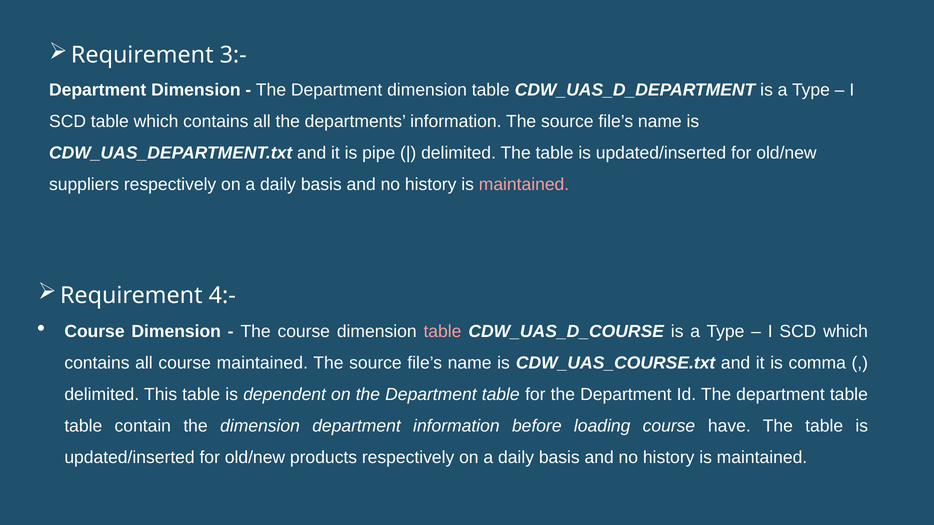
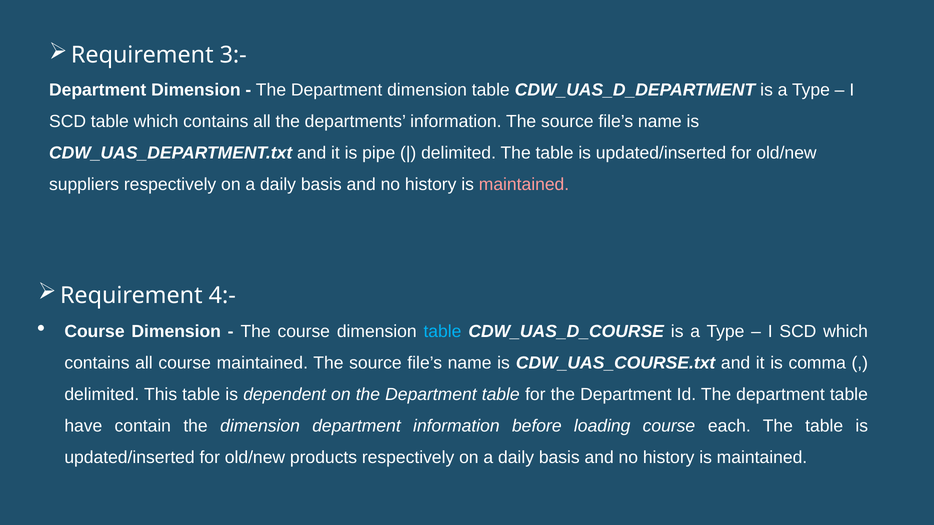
table at (442, 332) colour: pink -> light blue
table at (83, 426): table -> have
have: have -> each
